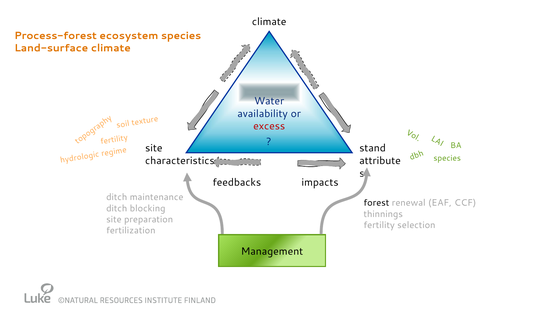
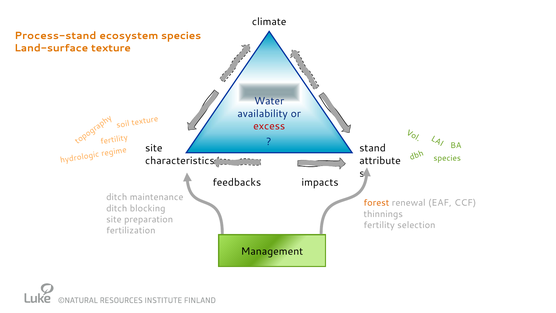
Process-forest: Process-forest -> Process-stand
Land-surface climate: climate -> texture
forest colour: black -> orange
